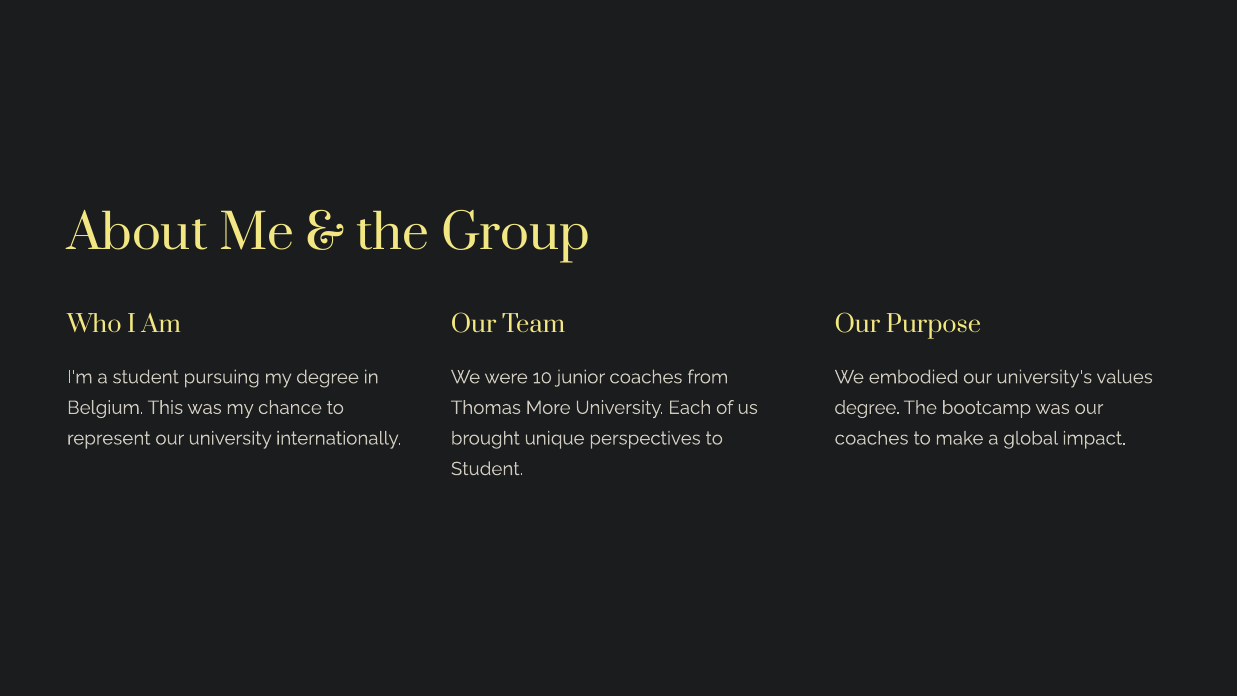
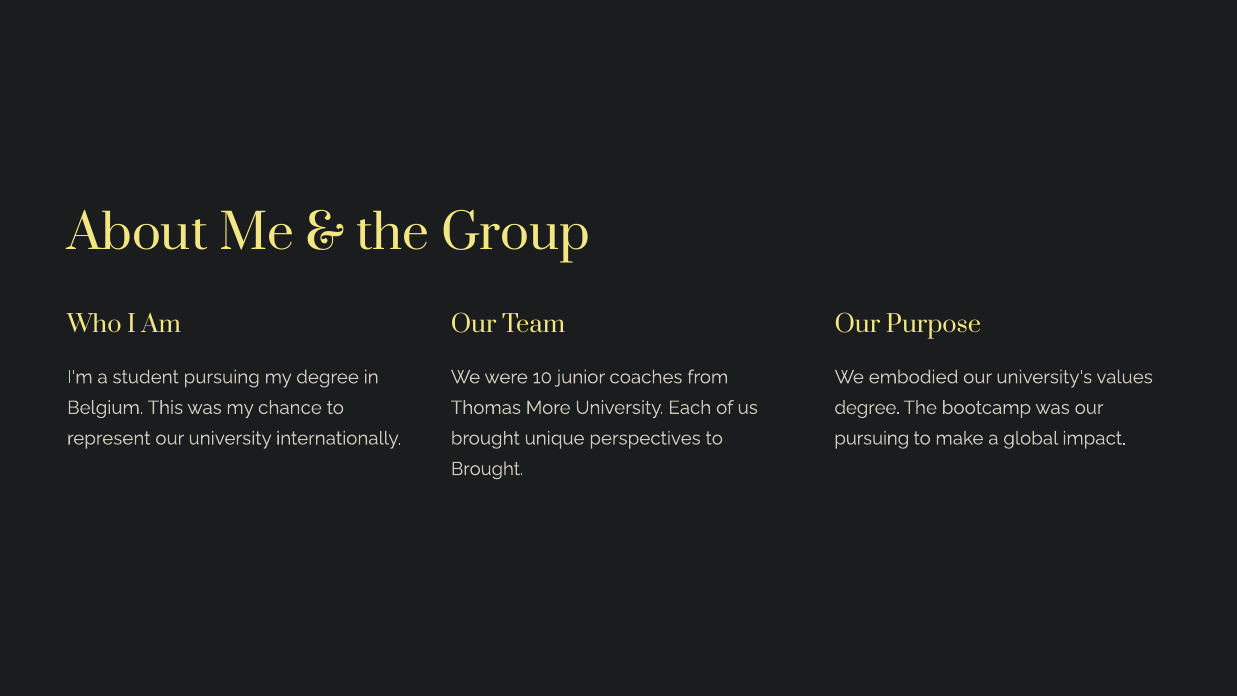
coaches at (872, 438): coaches -> pursuing
Student at (487, 469): Student -> Brought
